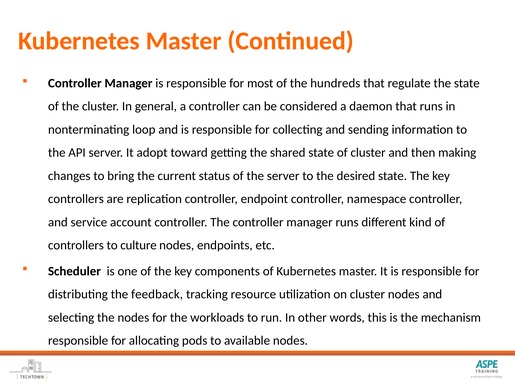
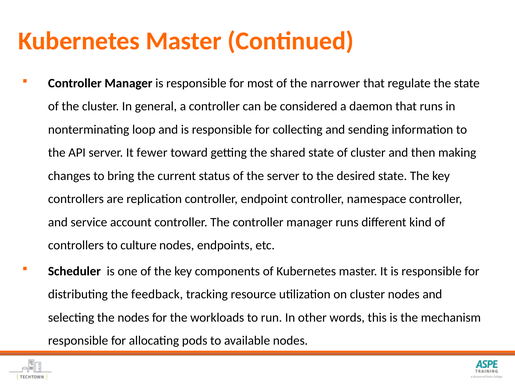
hundreds: hundreds -> narrower
adopt: adopt -> fewer
